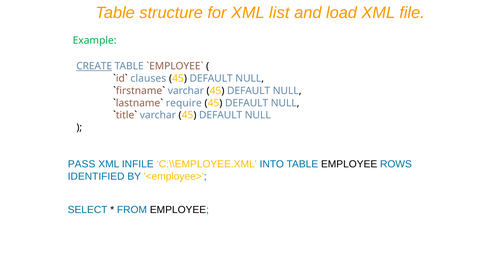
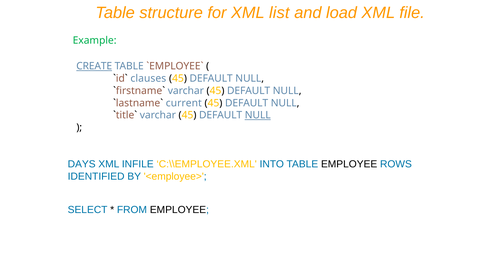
require: require -> current
NULL at (258, 115) underline: none -> present
PASS: PASS -> DAYS
